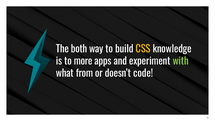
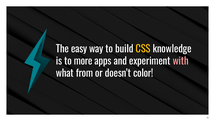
both: both -> easy
with colour: light green -> pink
code: code -> color
